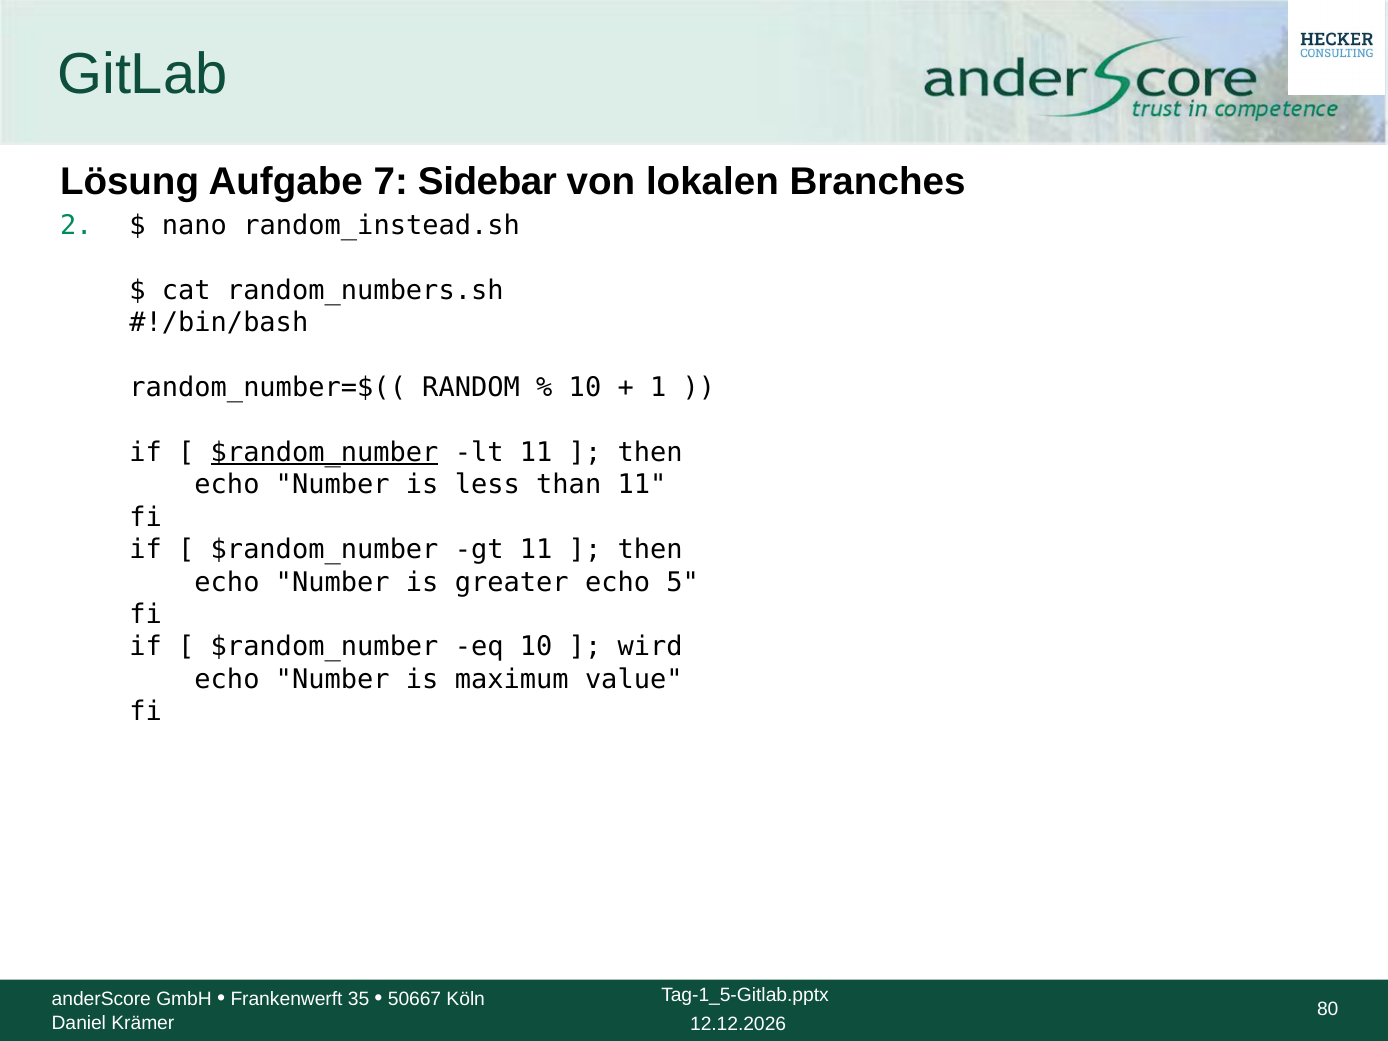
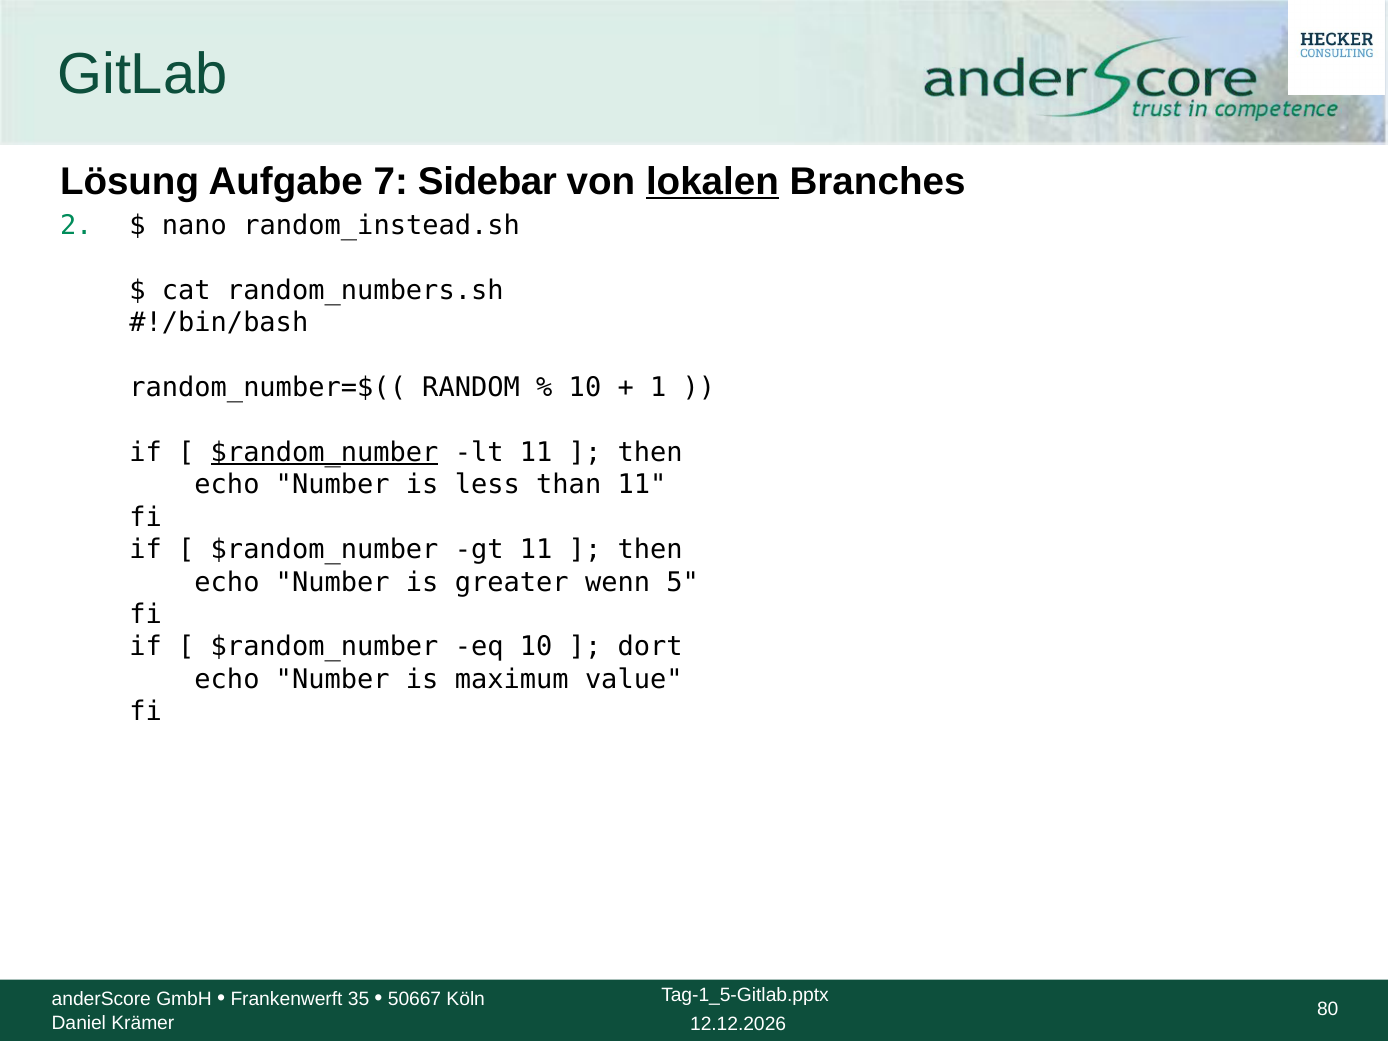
lokalen underline: none -> present
greater echo: echo -> wenn
wird: wird -> dort
